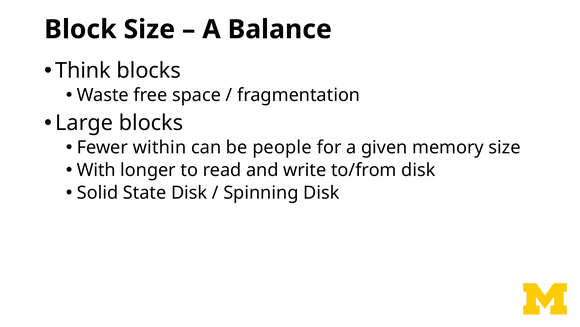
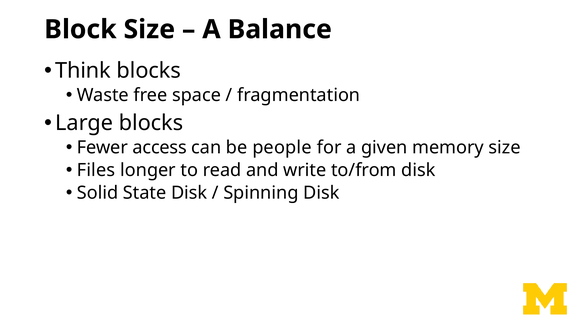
within: within -> access
With: With -> Files
